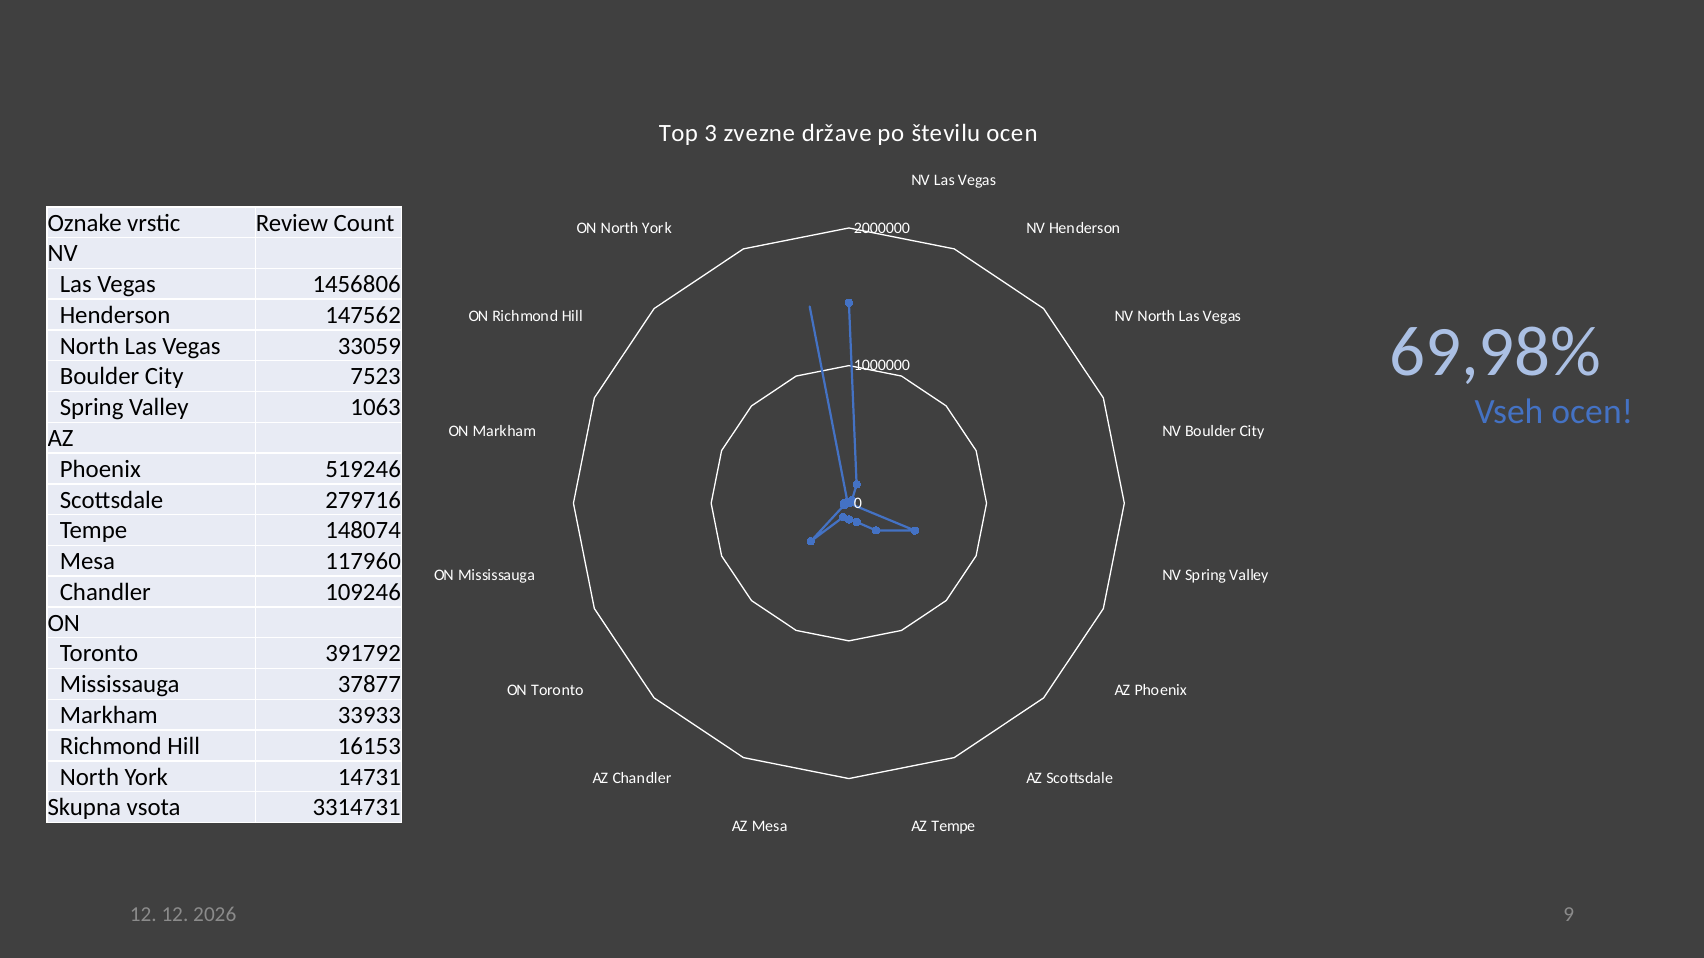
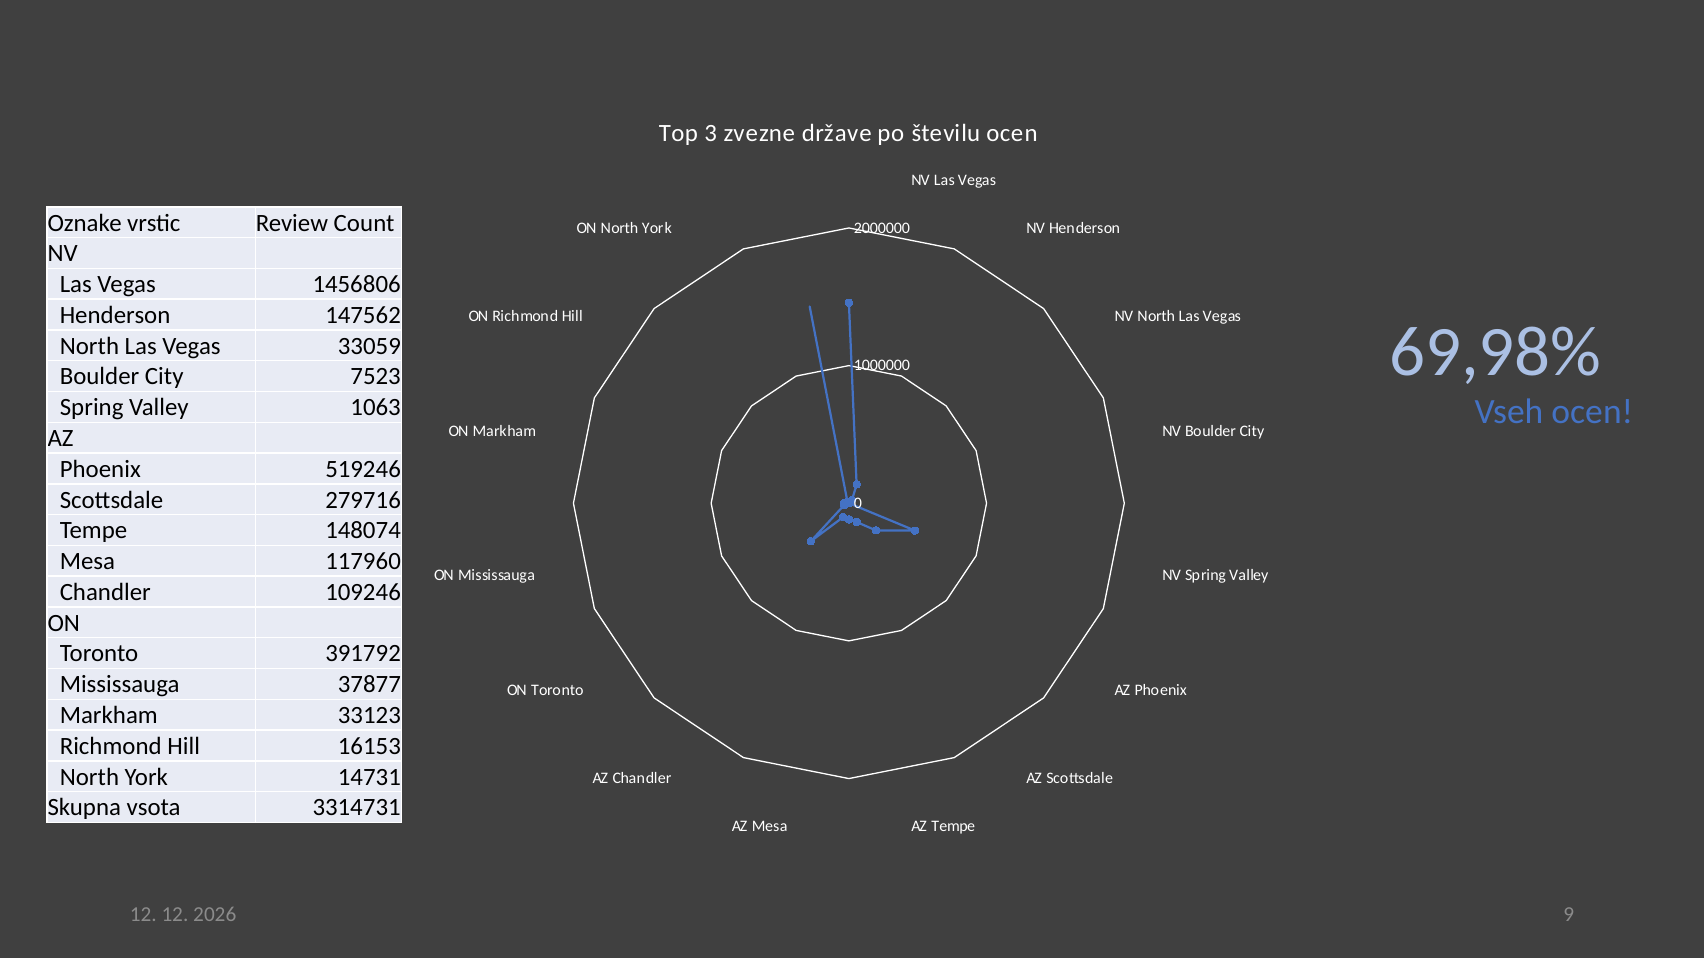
33933: 33933 -> 33123
